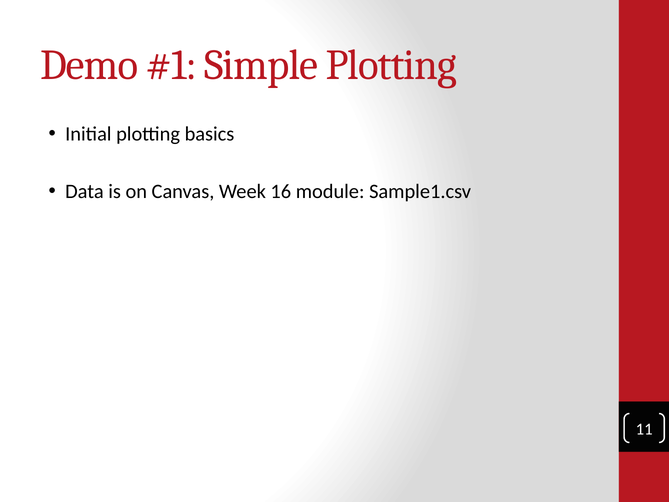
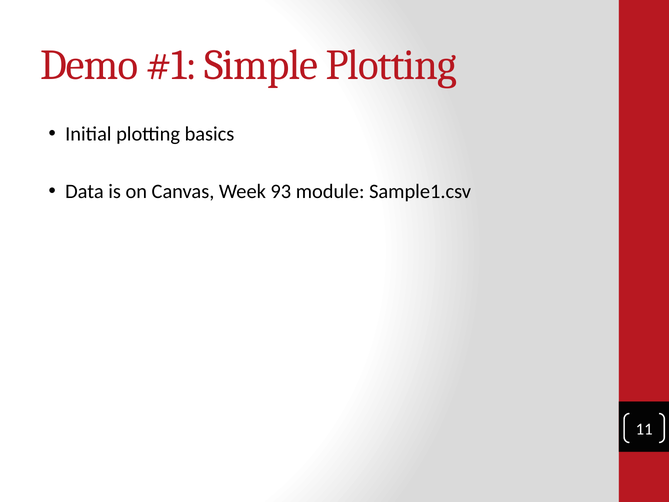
16: 16 -> 93
